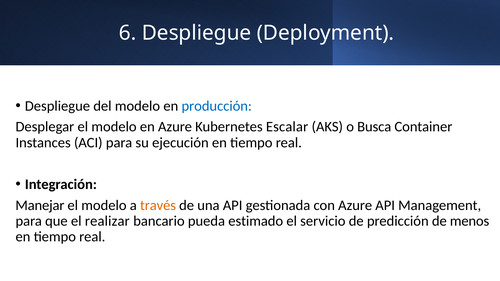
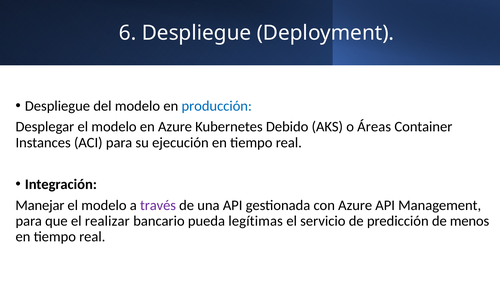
Escalar: Escalar -> Debido
Busca: Busca -> Áreas
través colour: orange -> purple
estimado: estimado -> legítimas
